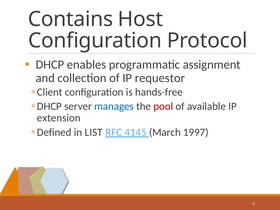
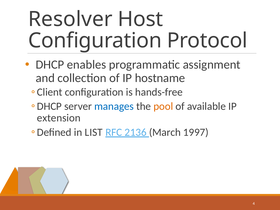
Contains: Contains -> Resolver
requestor: requestor -> hostname
pool colour: red -> orange
4145: 4145 -> 2136
